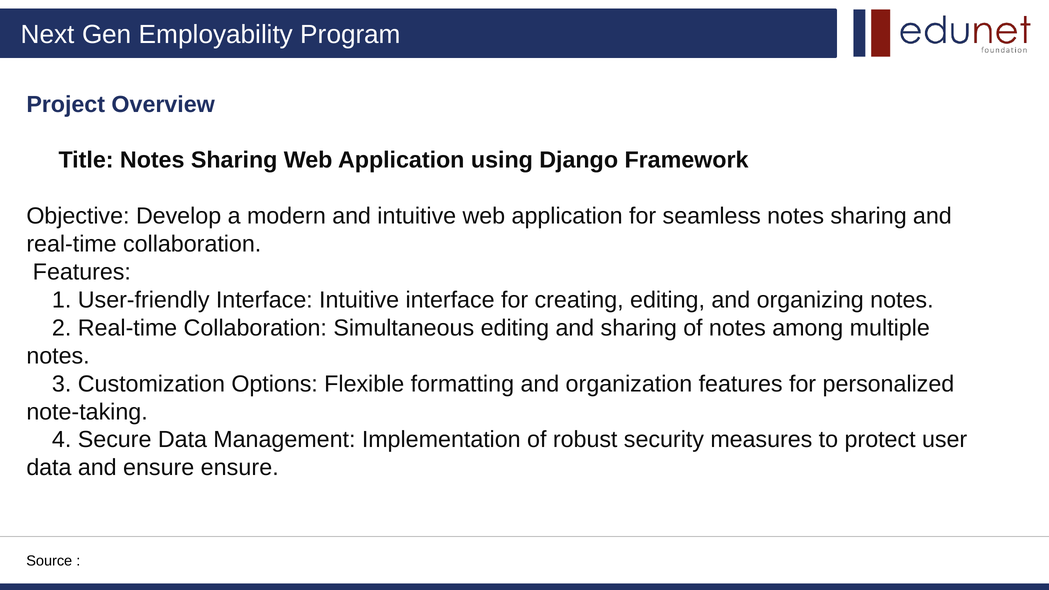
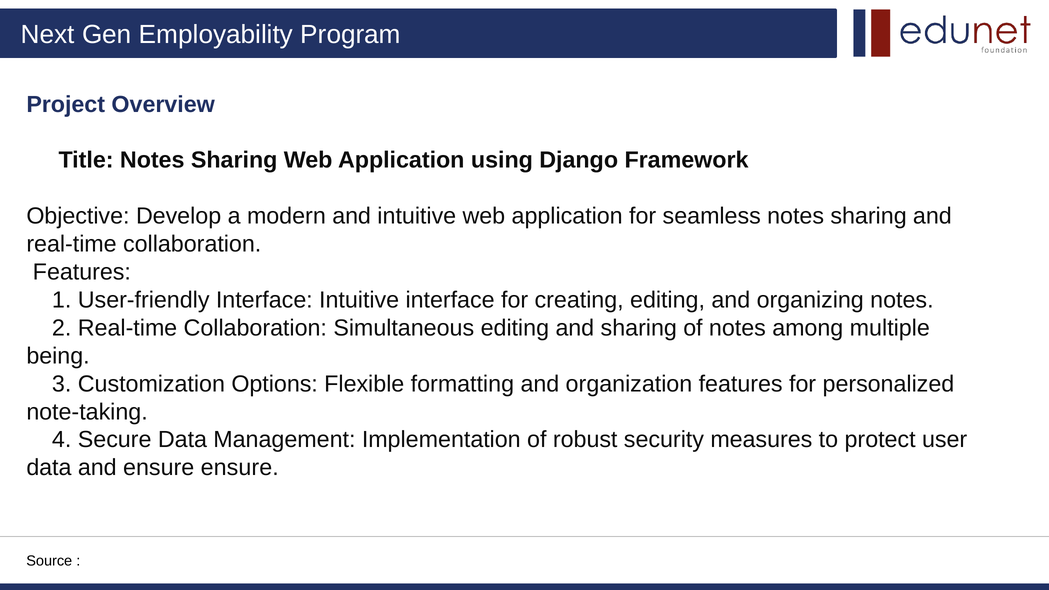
notes at (58, 356): notes -> being
